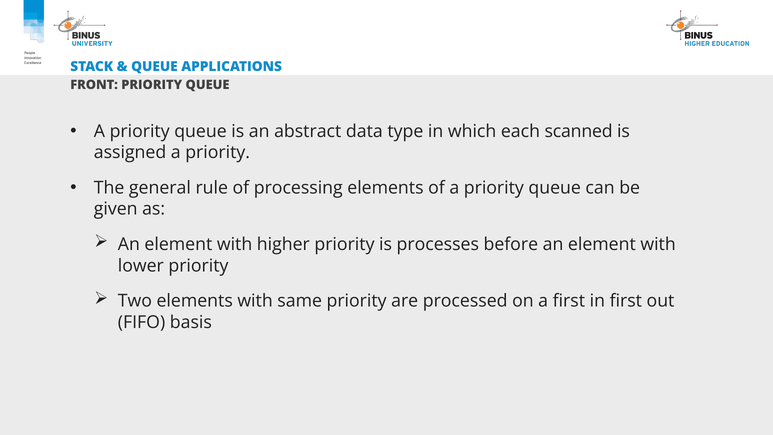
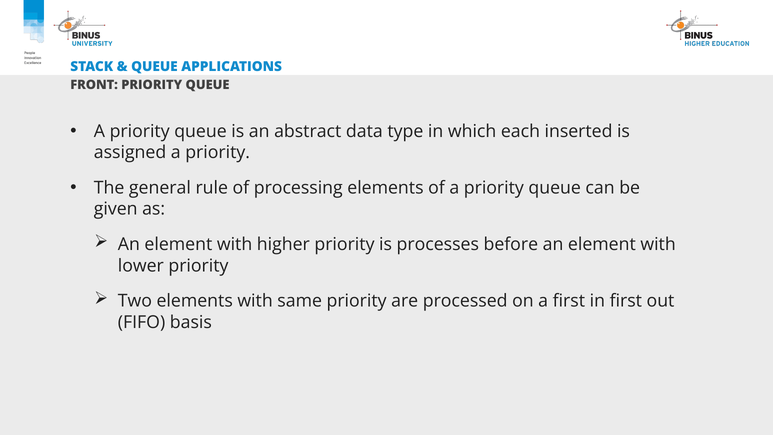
scanned: scanned -> inserted
